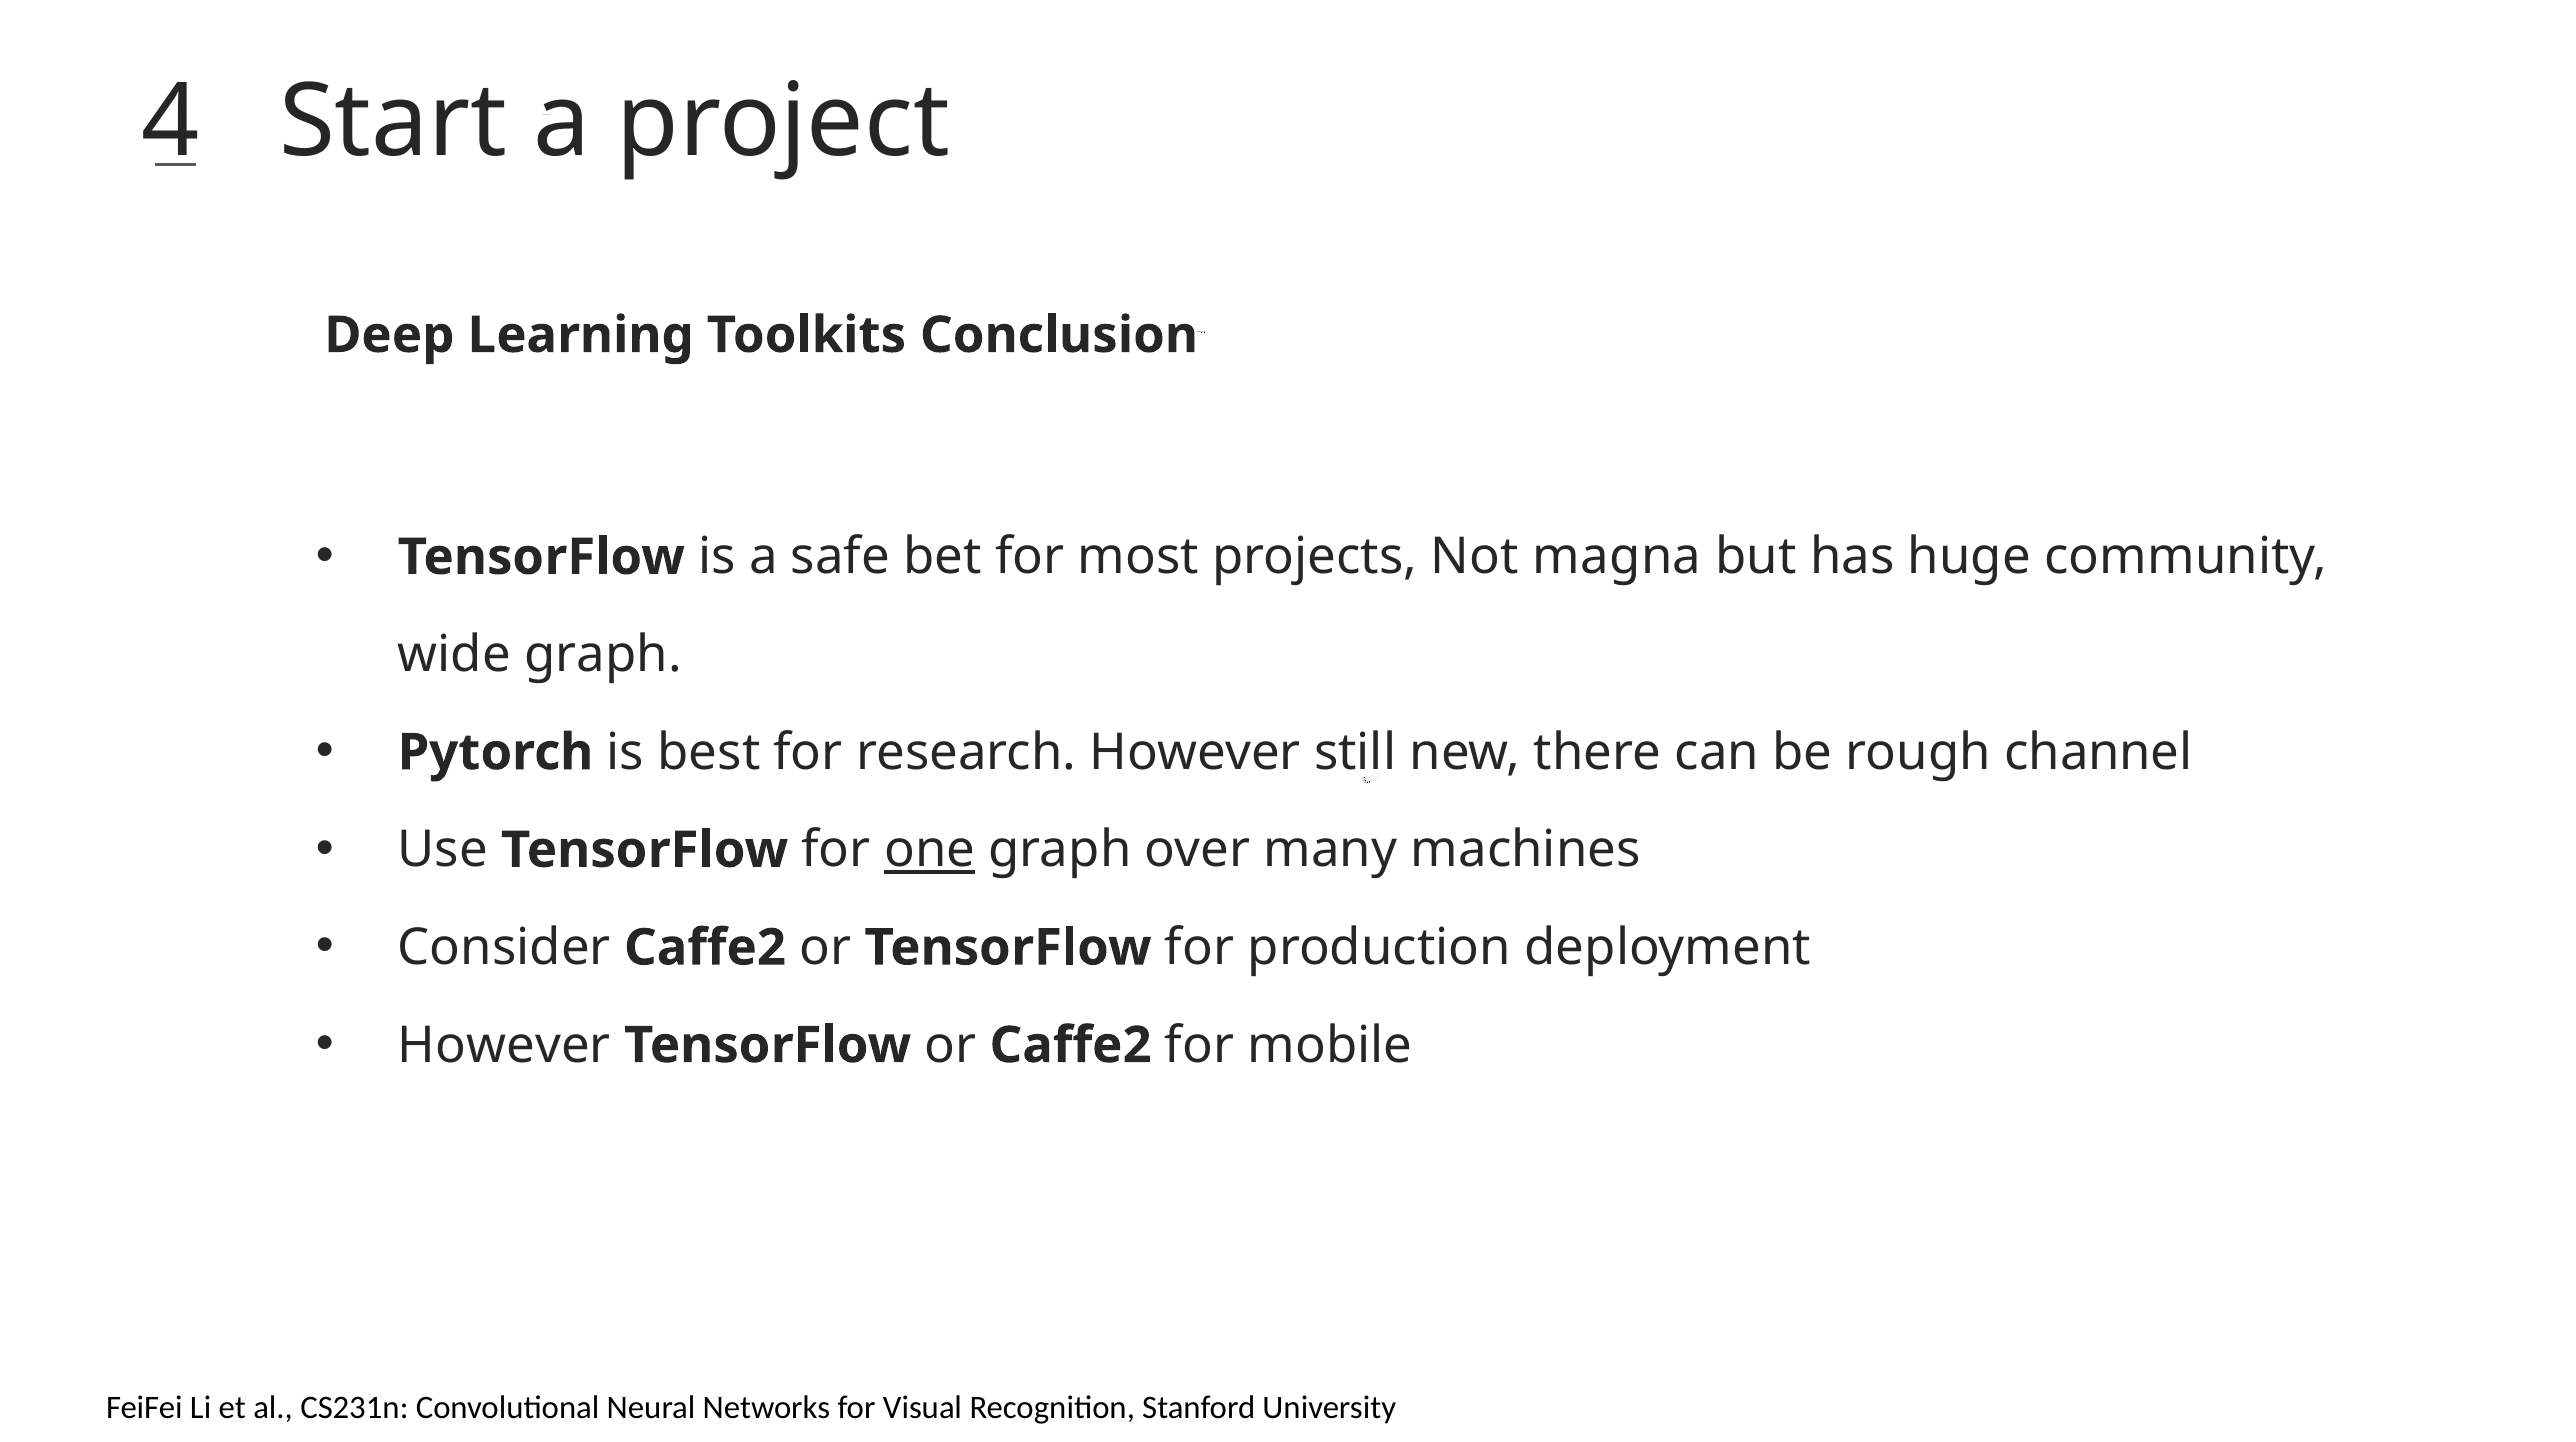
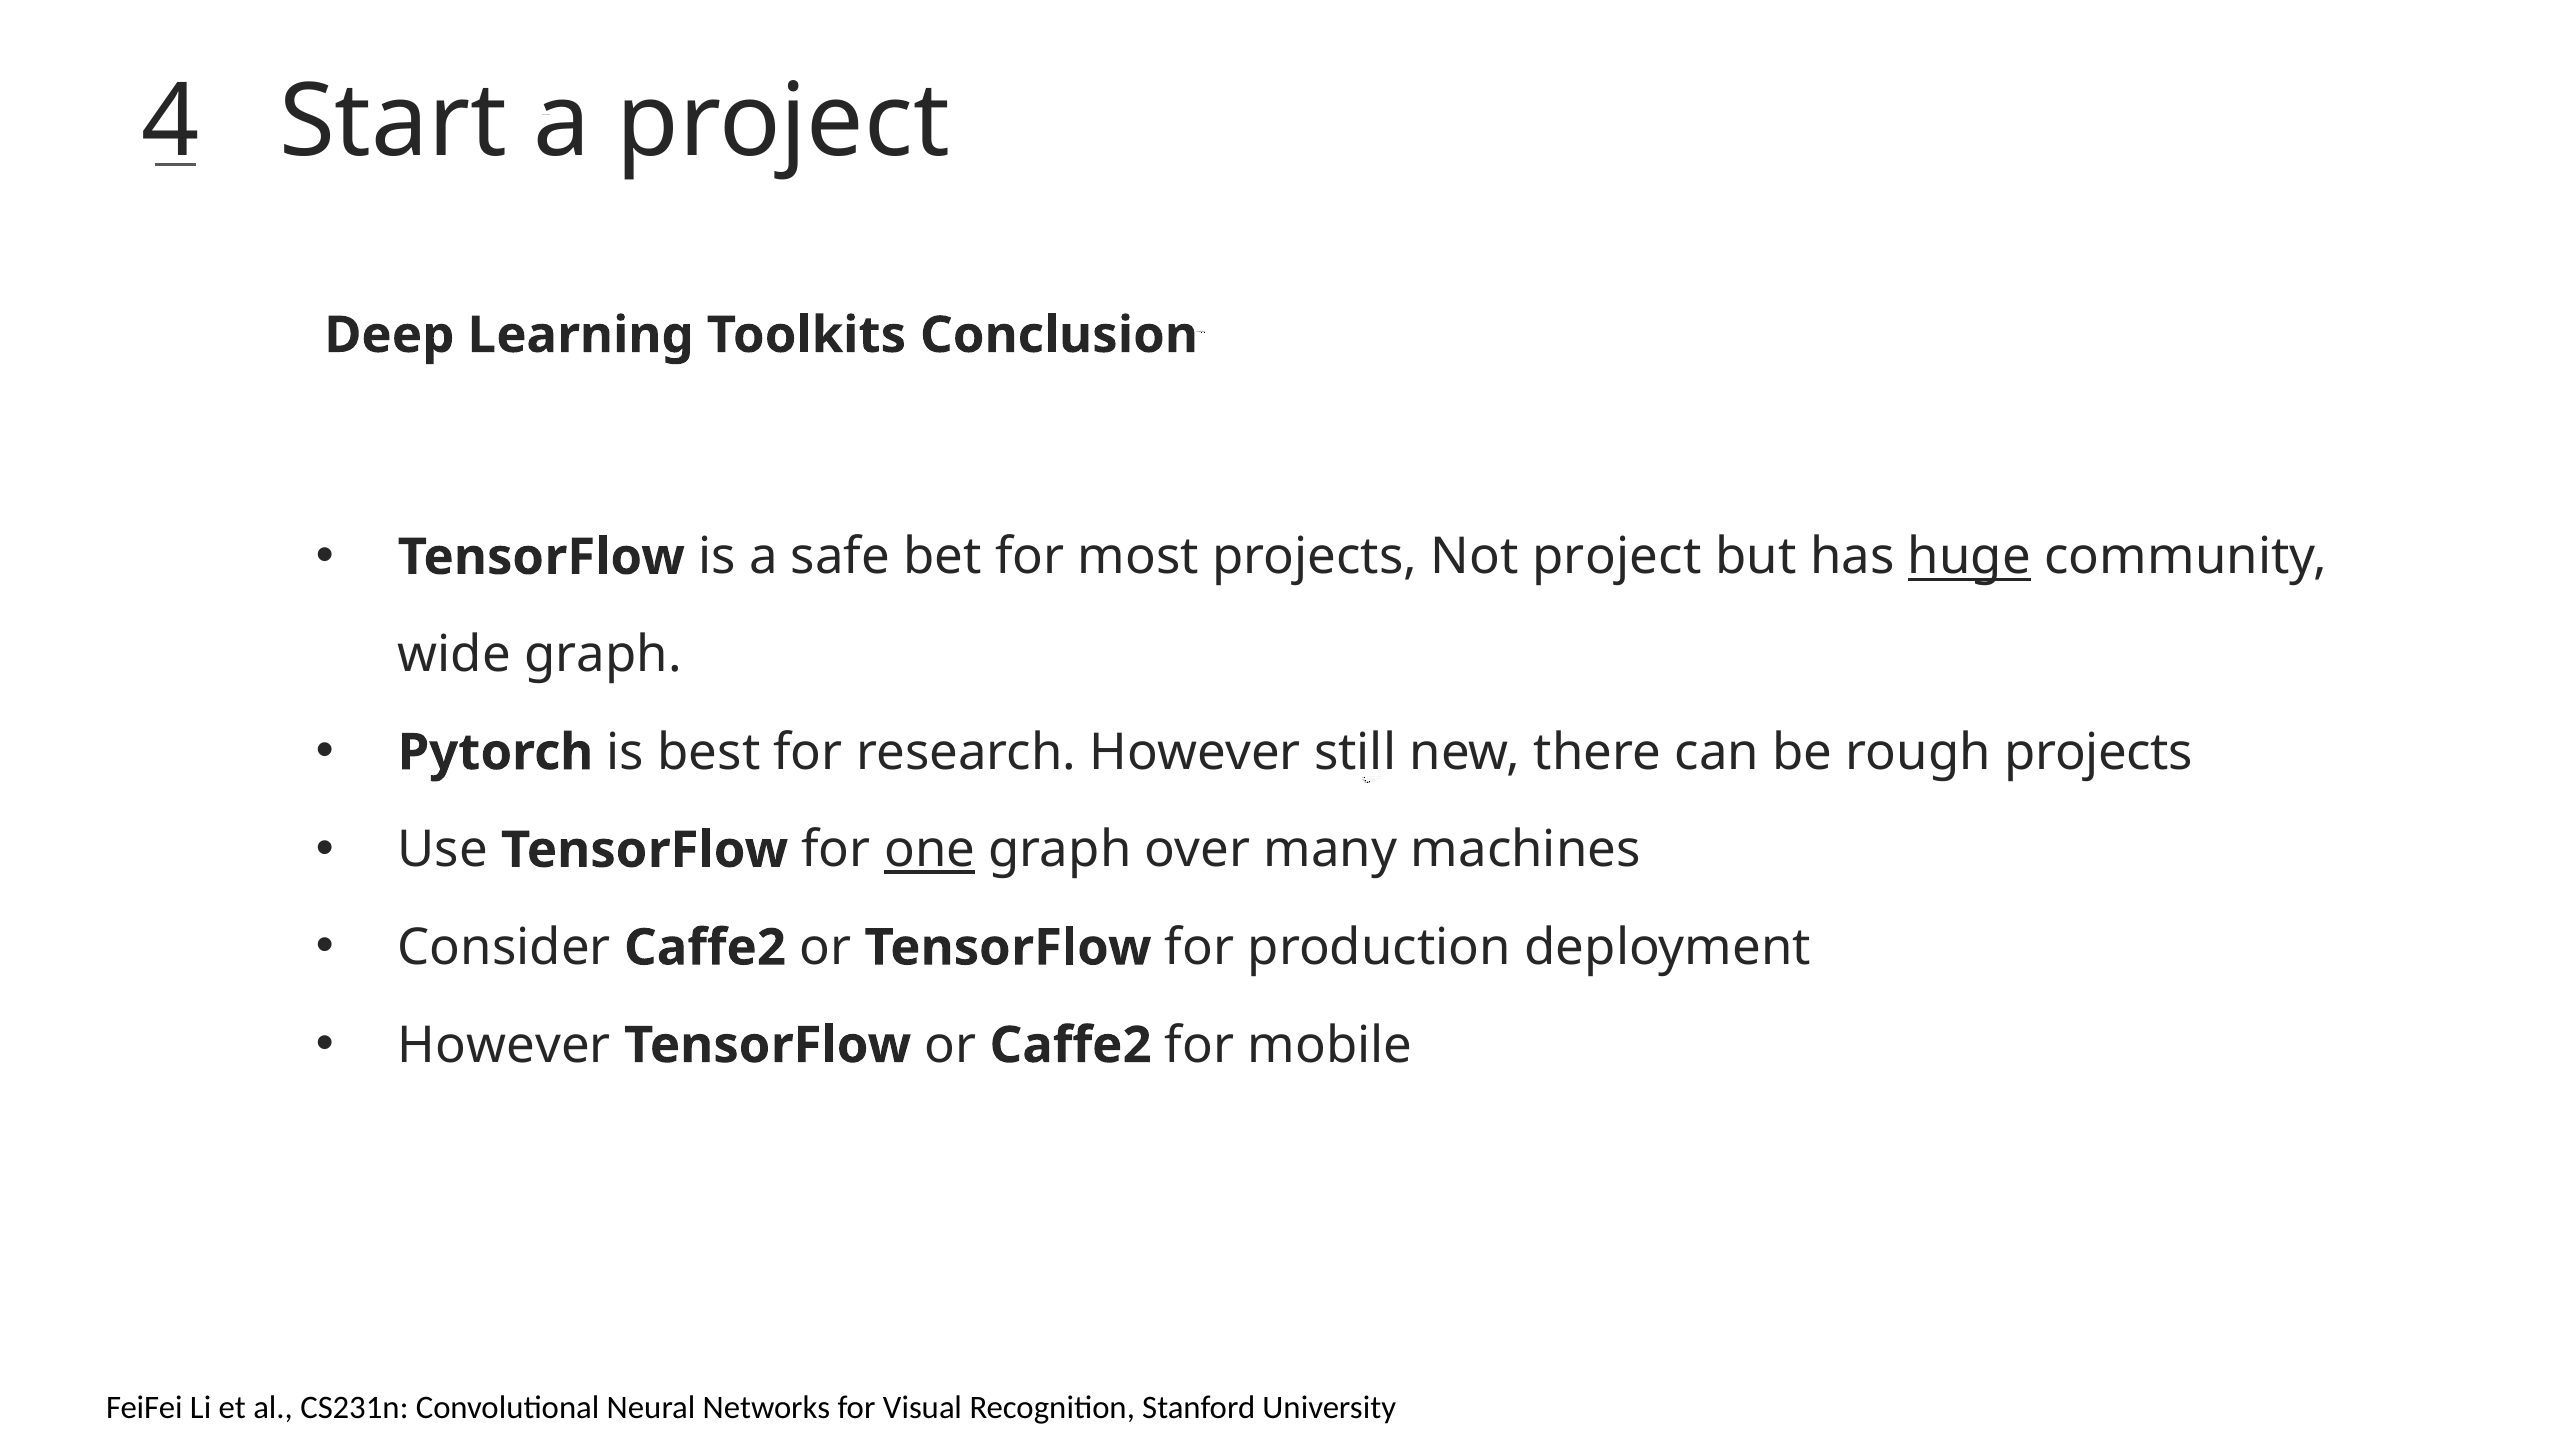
Not magna: magna -> project
huge underline: none -> present
rough channel: channel -> projects
